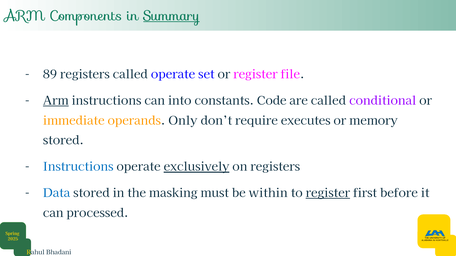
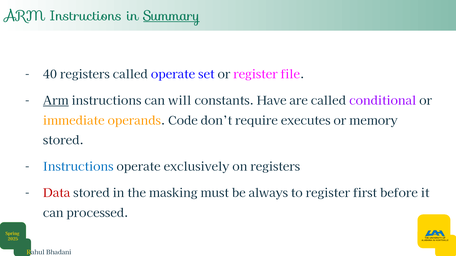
Components at (86, 16): Components -> Instructions
89: 89 -> 40
into: into -> will
Code: Code -> Have
Only: Only -> Code
exclusively underline: present -> none
Data colour: blue -> red
within: within -> always
register at (328, 194) underline: present -> none
